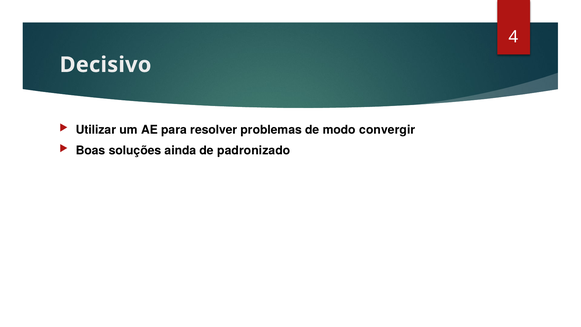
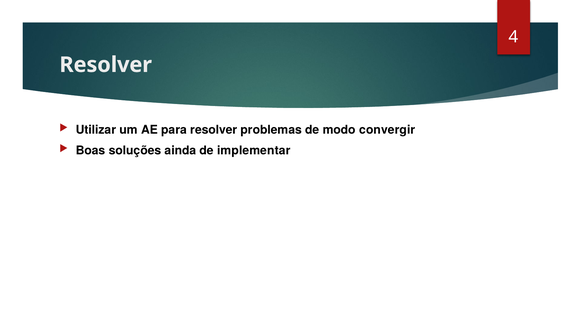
Decisivo at (106, 65): Decisivo -> Resolver
padronizado: padronizado -> implementar
